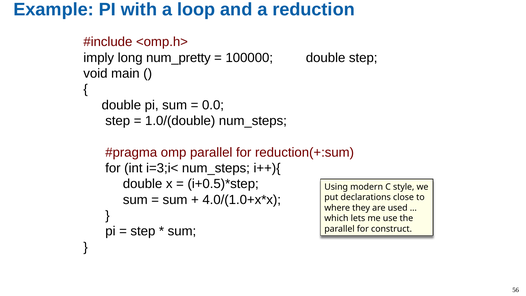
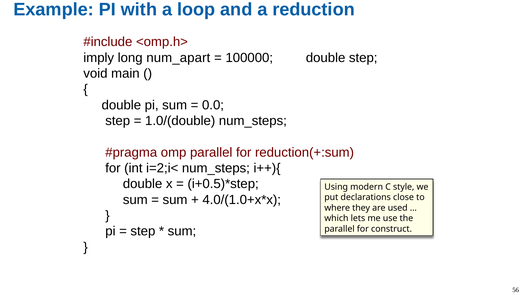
num_pretty: num_pretty -> num_apart
i=3;i<: i=3;i< -> i=2;i<
